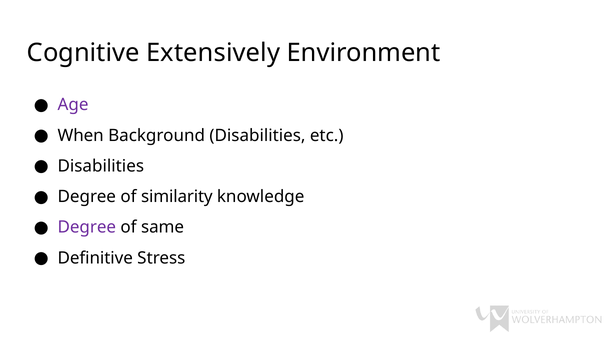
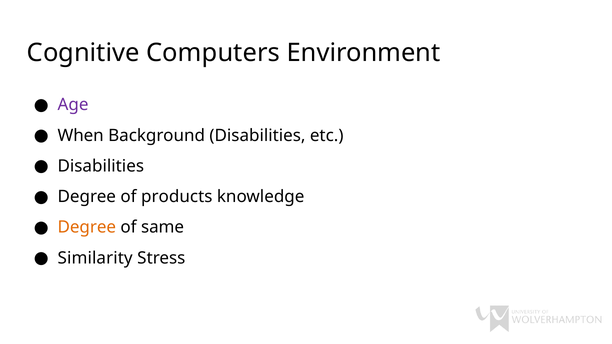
Extensively: Extensively -> Computers
similarity: similarity -> products
Degree at (87, 227) colour: purple -> orange
Definitive: Definitive -> Similarity
